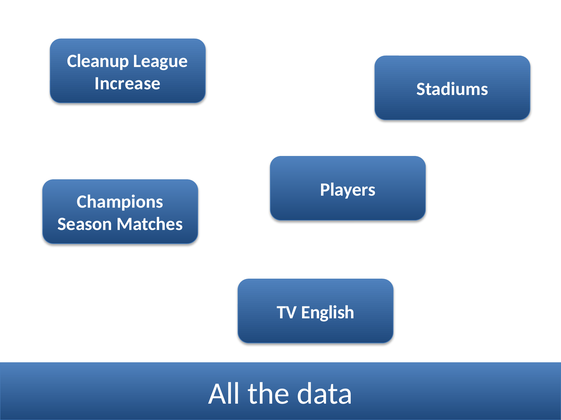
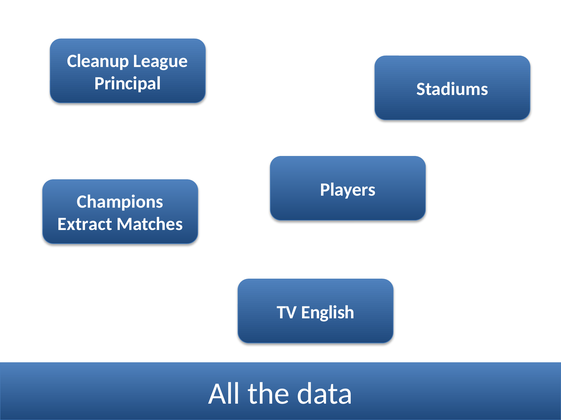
Increase: Increase -> Principal
Season: Season -> Extract
